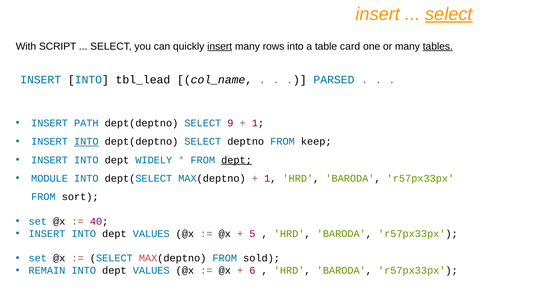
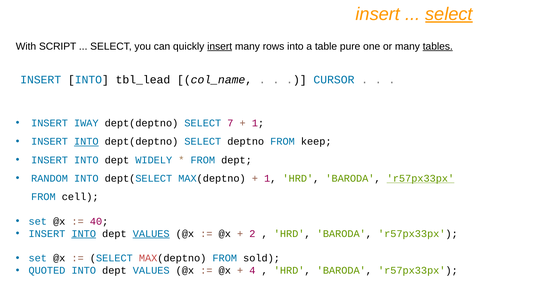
card: card -> pure
PARSED: PARSED -> CURSOR
PATH: PATH -> IWAY
9: 9 -> 7
dept at (237, 160) underline: present -> none
MODULE: MODULE -> RANDOM
r57px33px at (420, 178) underline: none -> present
sort: sort -> cell
INTO at (84, 233) underline: none -> present
VALUES at (151, 233) underline: none -> present
5: 5 -> 2
REMAIN: REMAIN -> QUOTED
6: 6 -> 4
